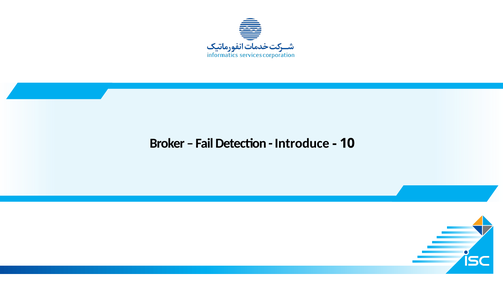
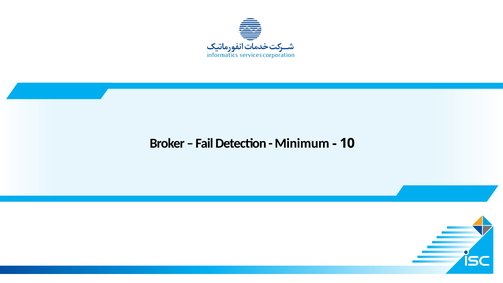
Introduce: Introduce -> Minimum
